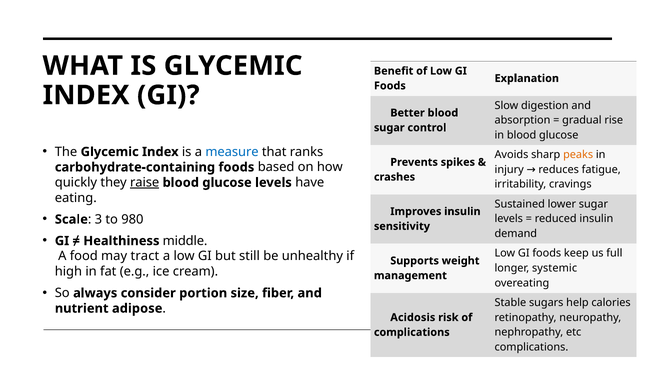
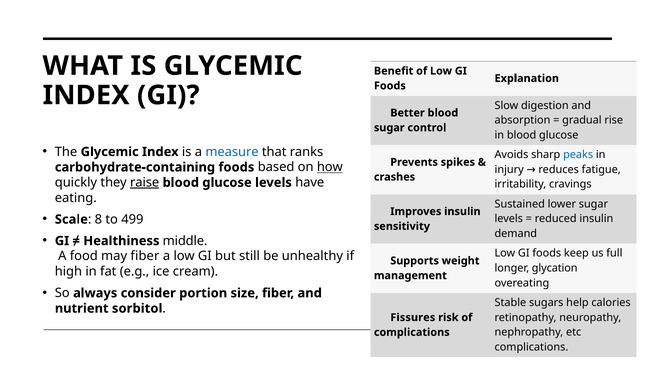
peaks colour: orange -> blue
how underline: none -> present
3: 3 -> 8
980: 980 -> 499
may tract: tract -> fiber
systemic: systemic -> glycation
adipose: adipose -> sorbitol
Acidosis: Acidosis -> Fissures
